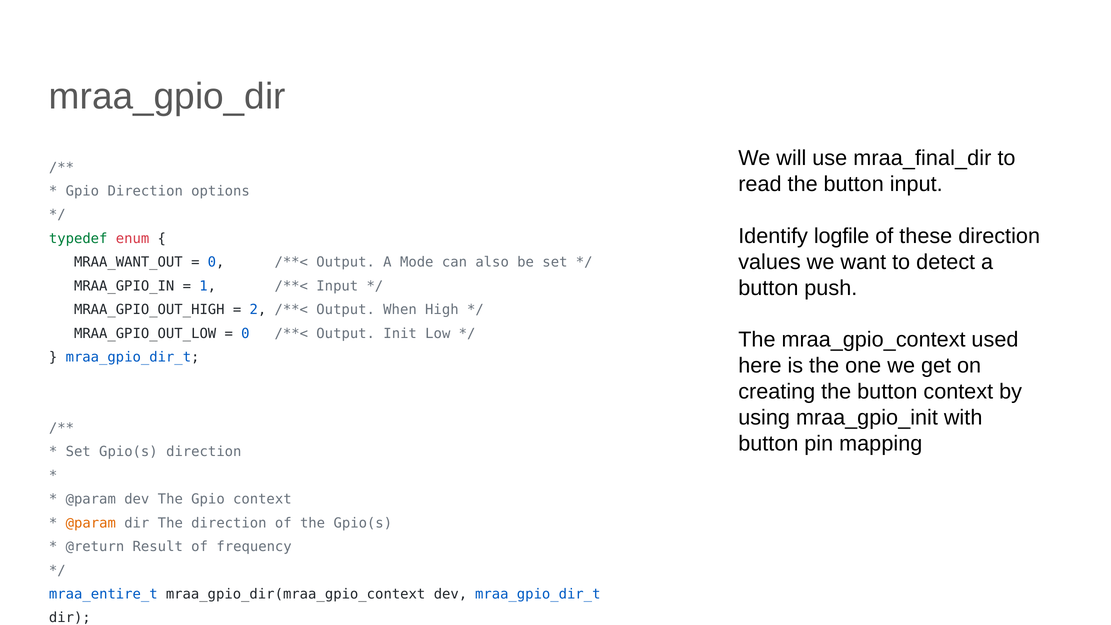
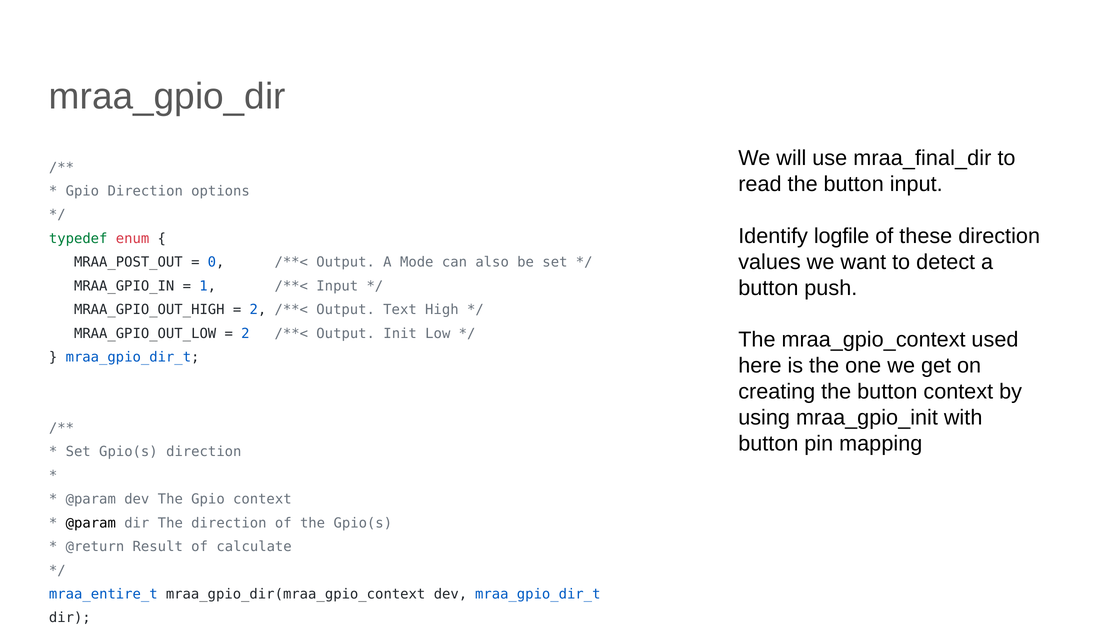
MRAA_WANT_OUT: MRAA_WANT_OUT -> MRAA_POST_OUT
When: When -> Text
0 at (245, 333): 0 -> 2
@param at (91, 523) colour: orange -> black
frequency: frequency -> calculate
